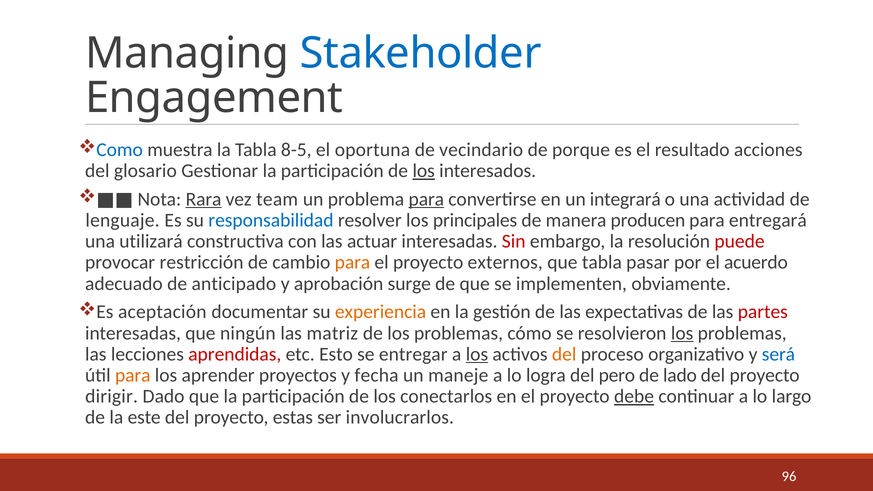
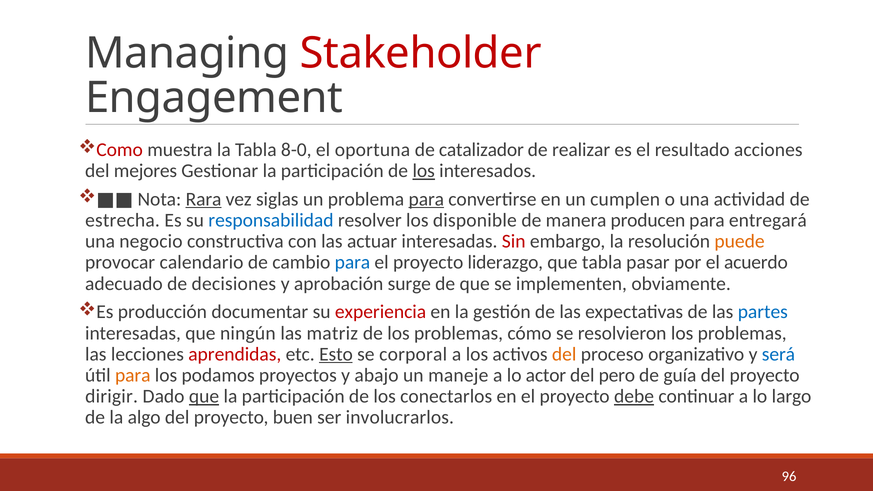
Stakeholder colour: blue -> red
Como colour: blue -> red
8-5: 8-5 -> 8-0
vecindario: vecindario -> catalizador
porque: porque -> realizar
glosario: glosario -> mejores
team: team -> siglas
integrará: integrará -> cumplen
lenguaje: lenguaje -> estrecha
principales: principales -> disponible
utilizará: utilizará -> negocio
puede colour: red -> orange
restricción: restricción -> calendario
para at (352, 263) colour: orange -> blue
externos: externos -> liderazgo
anticipado: anticipado -> decisiones
aceptación: aceptación -> producción
experiencia colour: orange -> red
partes colour: red -> blue
los at (682, 333) underline: present -> none
Esto underline: none -> present
entregar: entregar -> corporal
los at (477, 354) underline: present -> none
aprender: aprender -> podamos
fecha: fecha -> abajo
logra: logra -> actor
lado: lado -> guía
que at (204, 396) underline: none -> present
este: este -> algo
estas: estas -> buen
